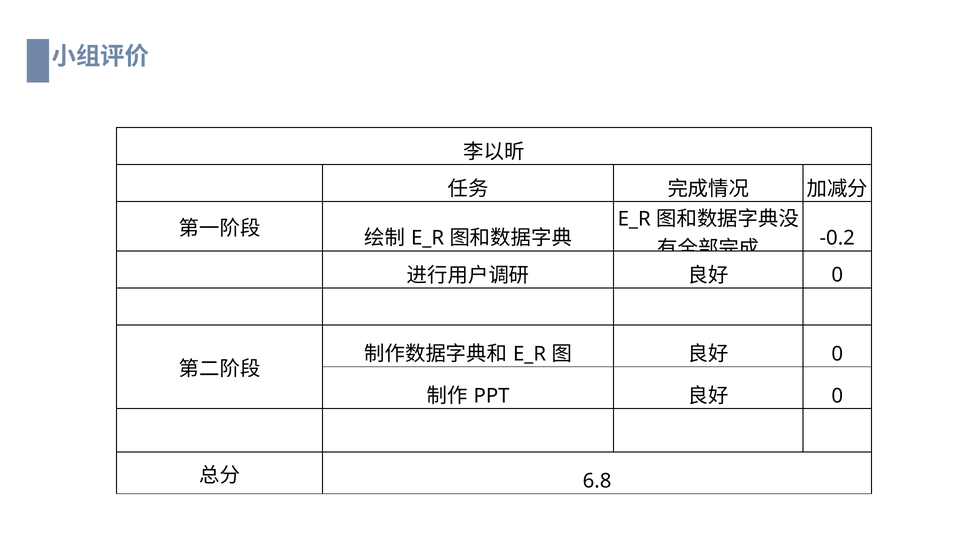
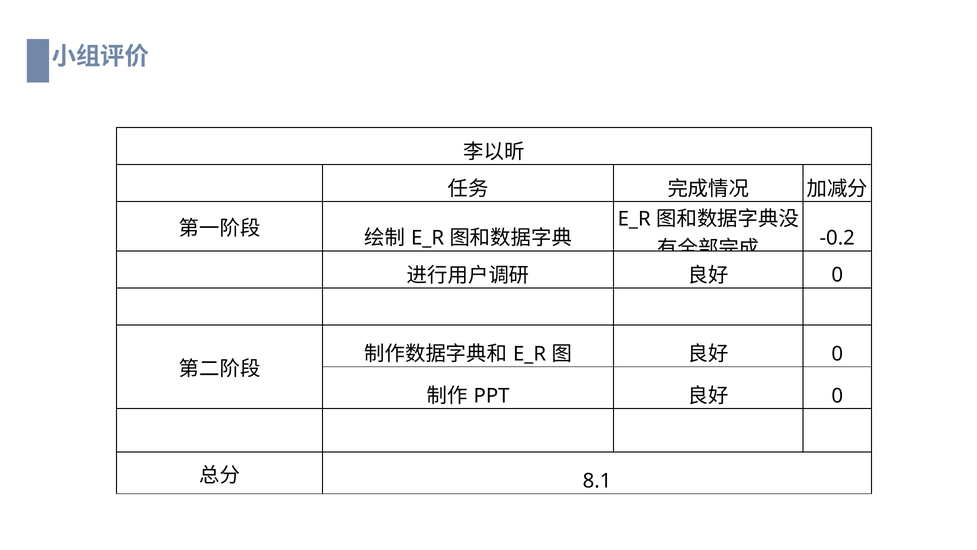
6.8: 6.8 -> 8.1
